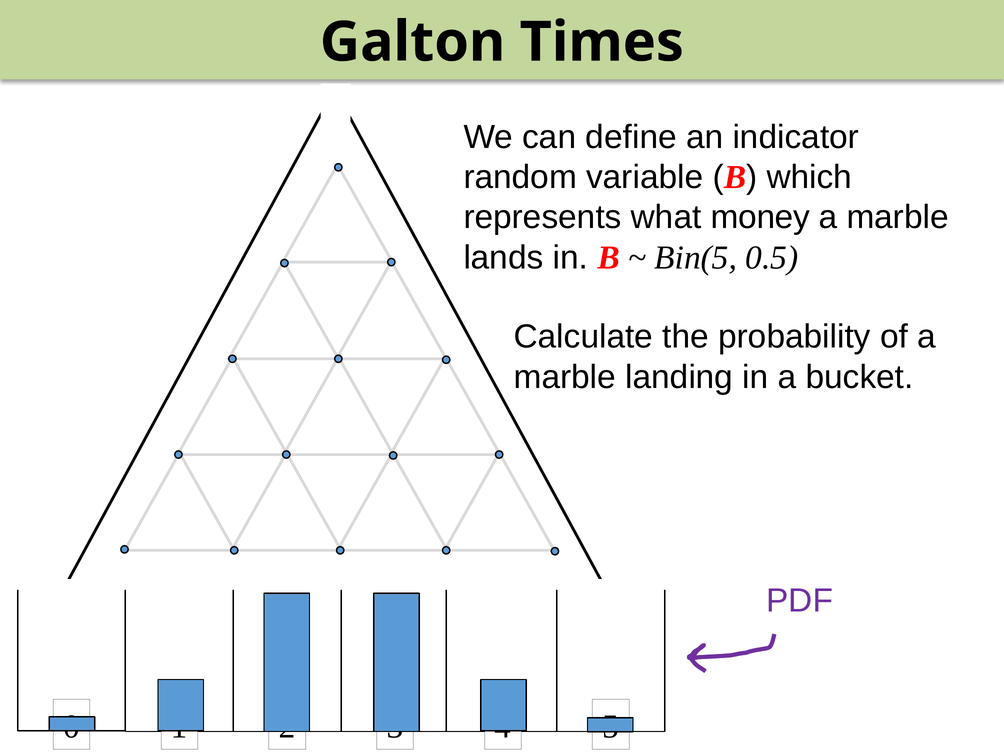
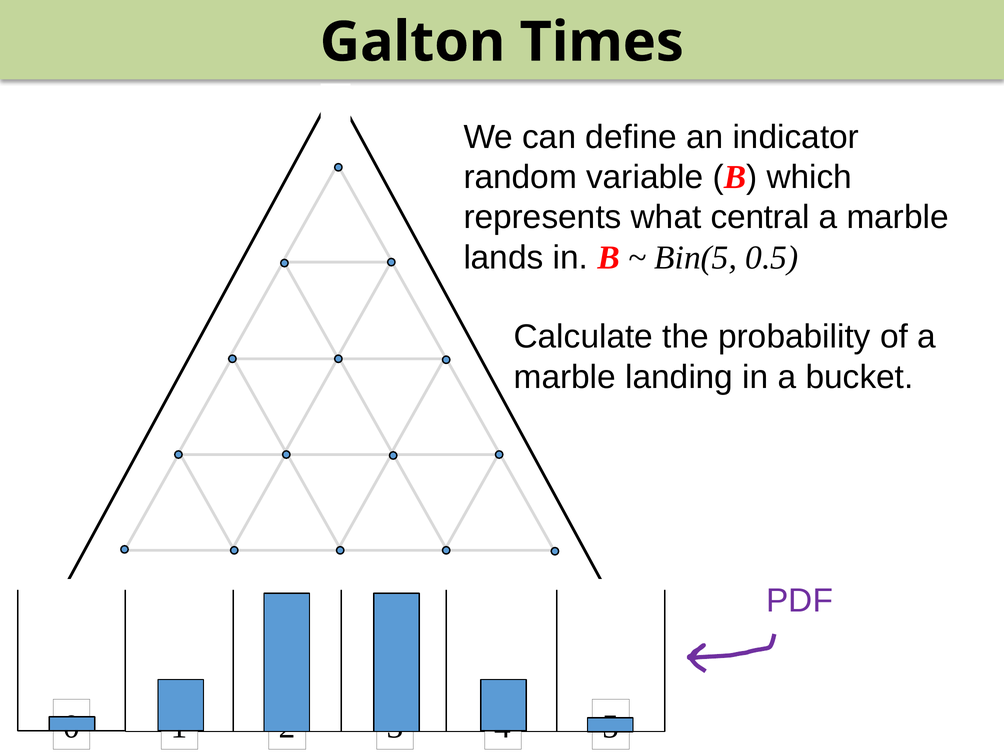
money: money -> central
